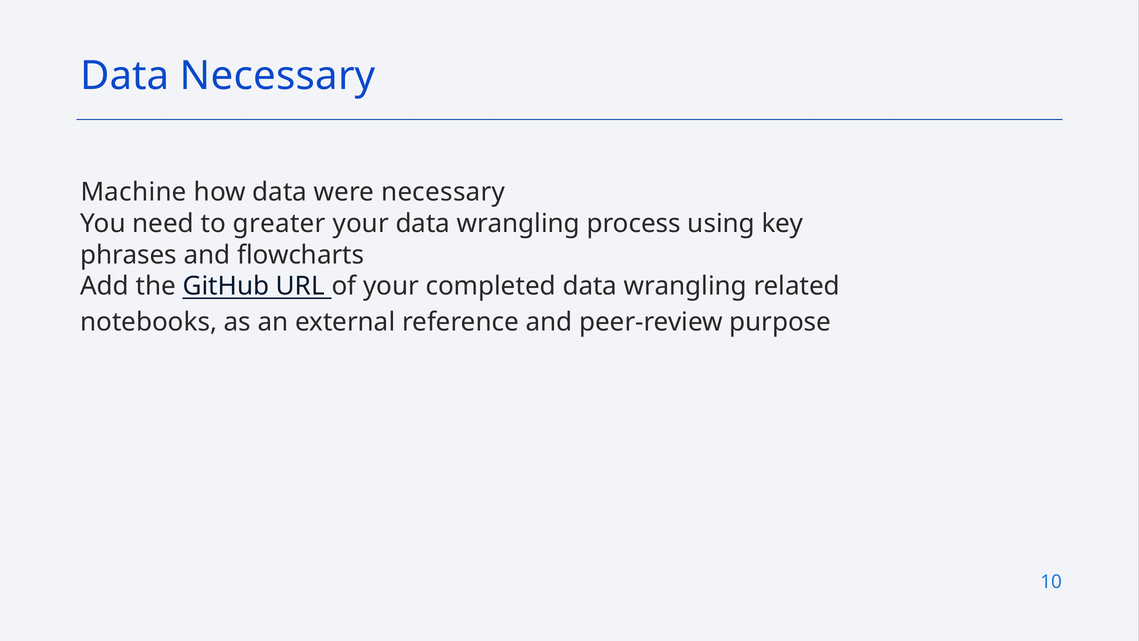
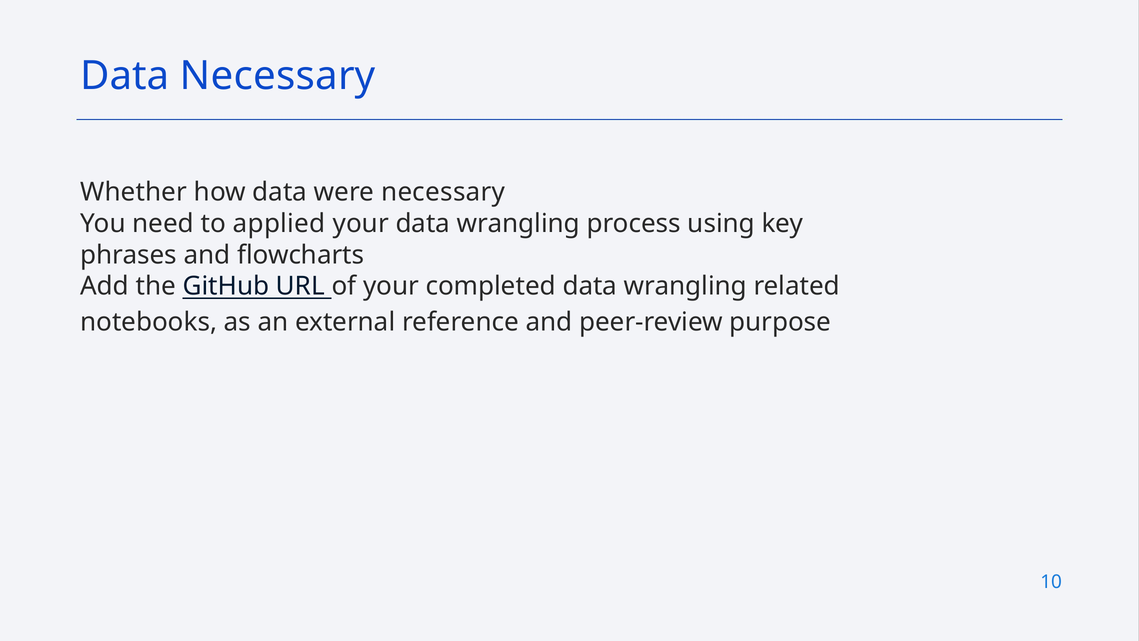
Machine: Machine -> Whether
greater: greater -> applied
